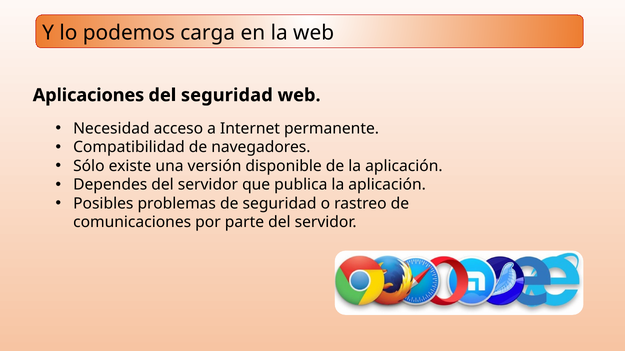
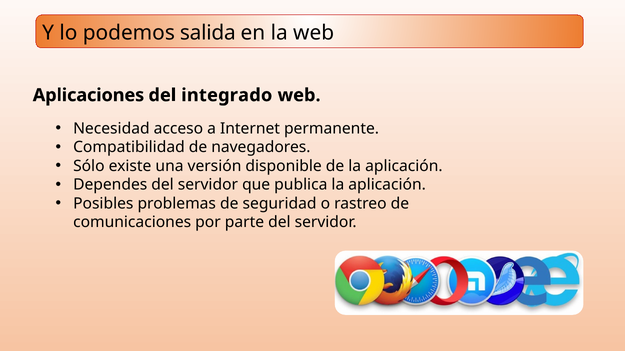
carga: carga -> salida
del seguridad: seguridad -> integrado
